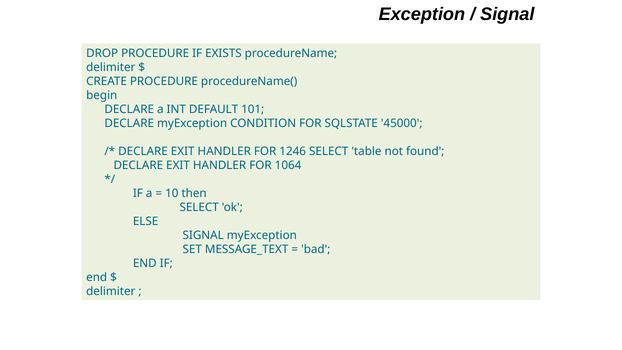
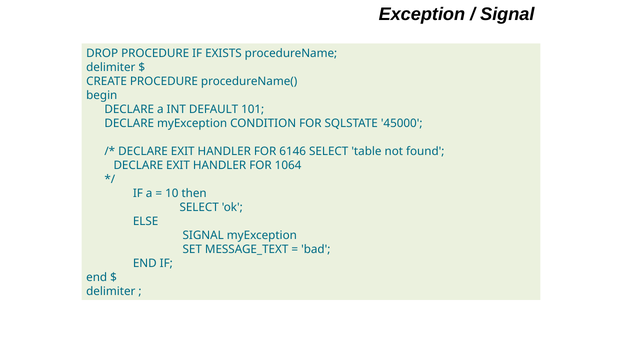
1246: 1246 -> 6146
